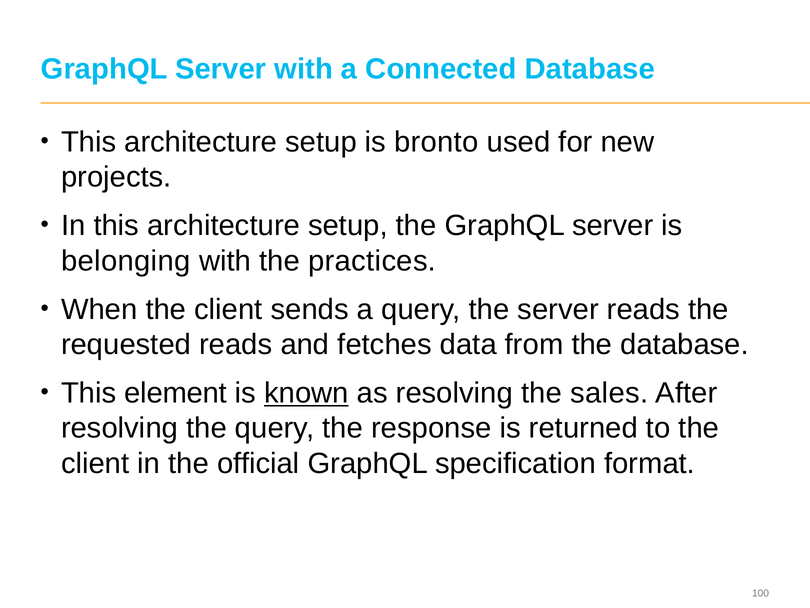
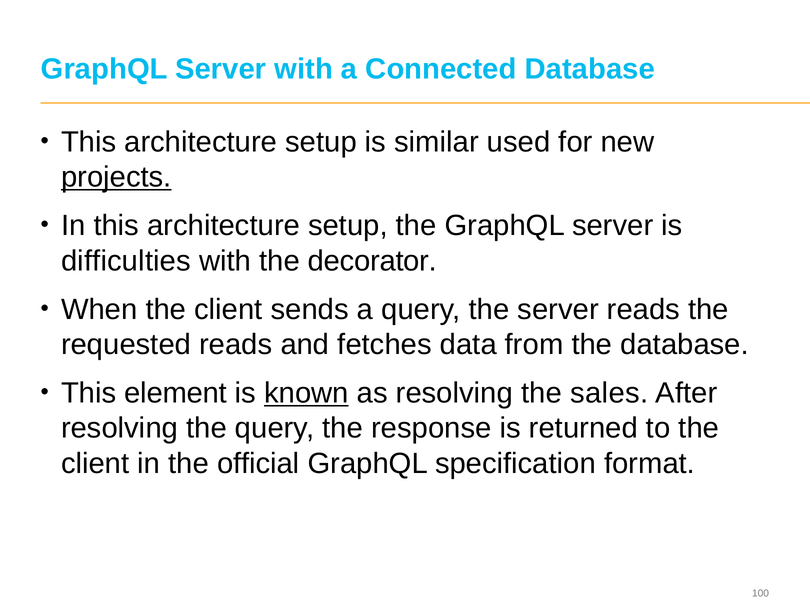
bronto: bronto -> similar
projects underline: none -> present
belonging: belonging -> difficulties
practices: practices -> decorator
